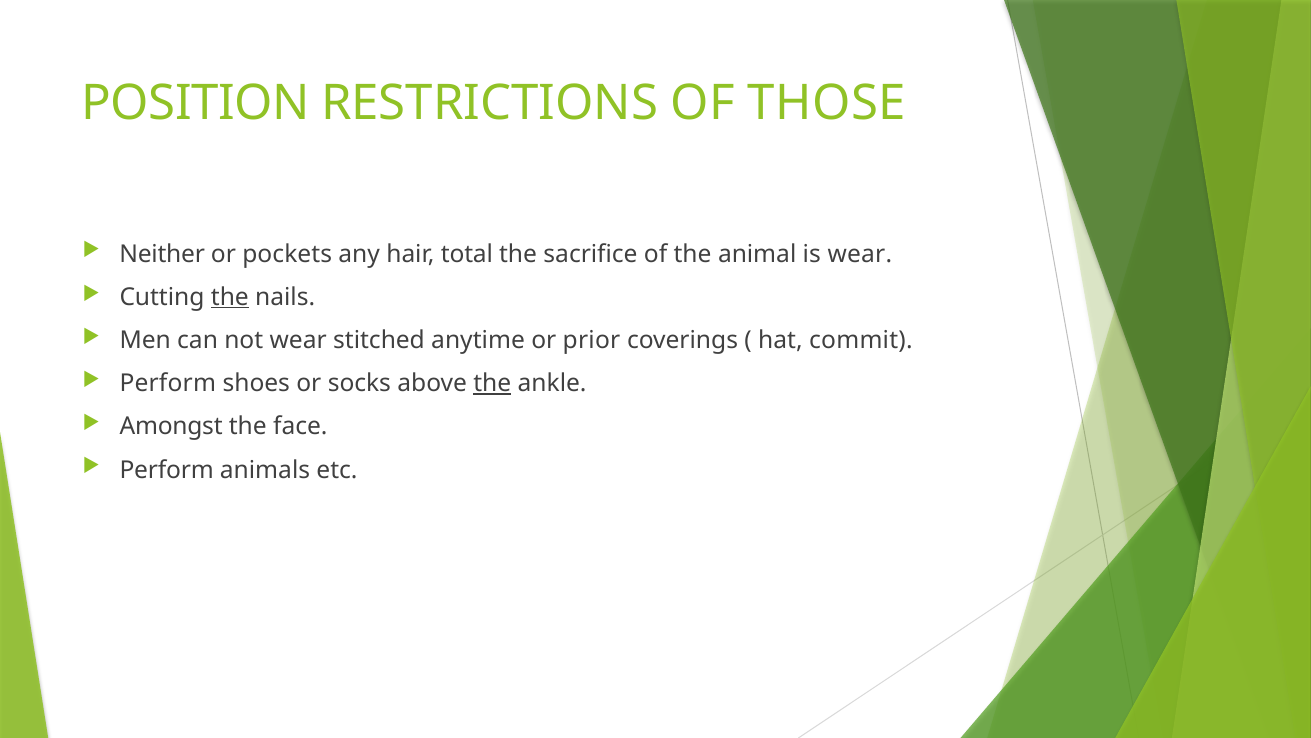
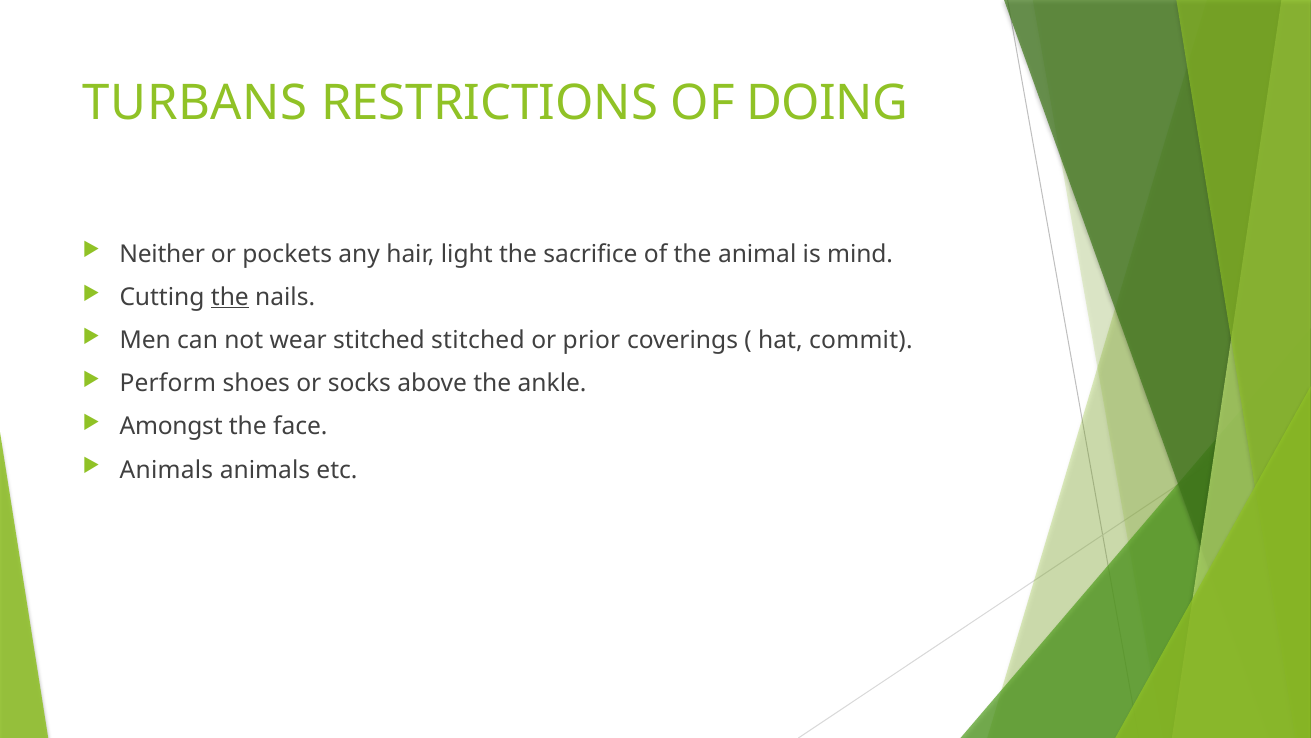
POSITION: POSITION -> TURBANS
THOSE: THOSE -> DOING
total: total -> light
is wear: wear -> mind
stitched anytime: anytime -> stitched
the at (492, 383) underline: present -> none
Perform at (167, 470): Perform -> Animals
